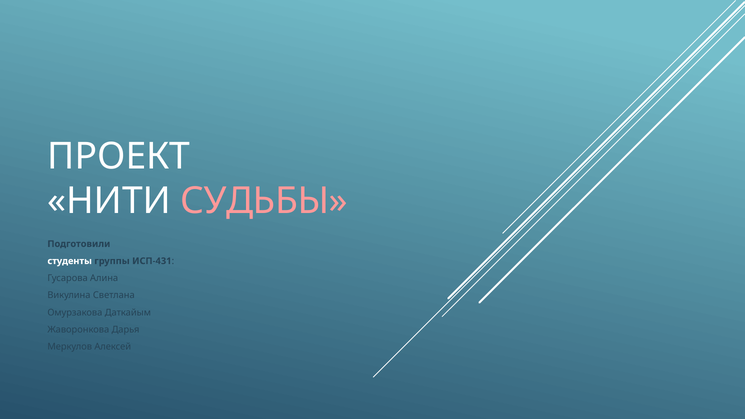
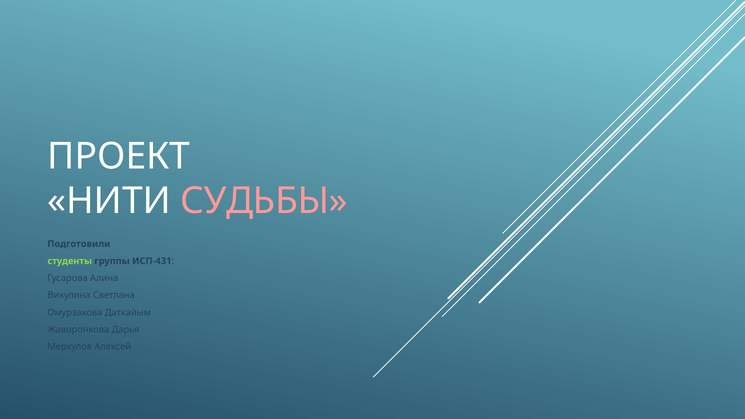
студенты colour: white -> light green
